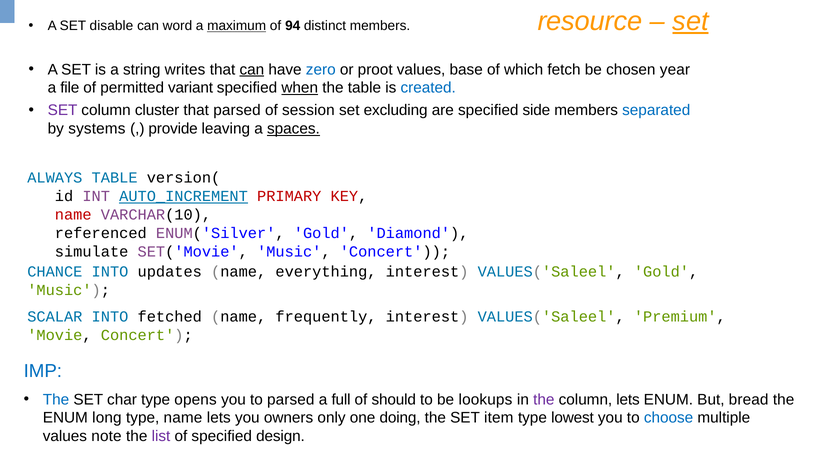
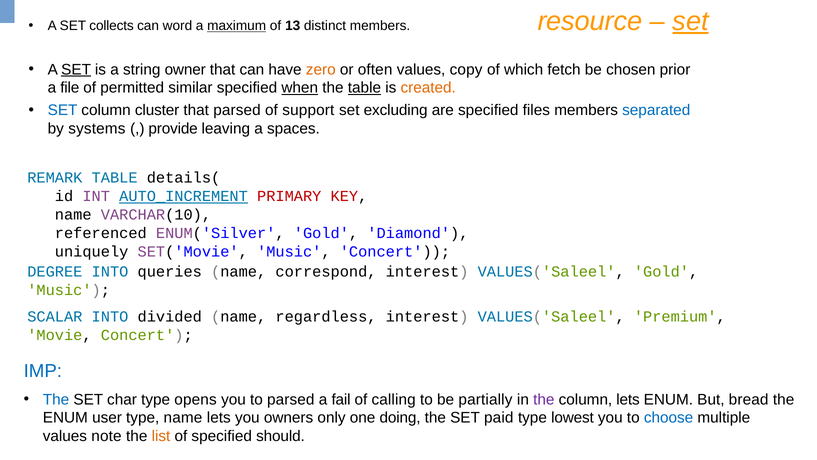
disable: disable -> collects
94: 94 -> 13
SET at (76, 69) underline: none -> present
writes: writes -> owner
can at (252, 69) underline: present -> none
zero colour: blue -> orange
proot: proot -> often
base: base -> copy
year: year -> prior
variant: variant -> similar
table at (364, 88) underline: none -> present
created colour: blue -> orange
SET at (63, 110) colour: purple -> blue
session: session -> support
side: side -> files
spaces underline: present -> none
ALWAYS: ALWAYS -> REMARK
version(: version( -> details(
name at (73, 215) colour: red -> black
simulate: simulate -> uniquely
CHANCE: CHANCE -> DEGREE
updates: updates -> queries
everything: everything -> correspond
fetched: fetched -> divided
frequently: frequently -> regardless
full: full -> fail
should: should -> calling
lookups: lookups -> partially
long: long -> user
item: item -> paid
list colour: purple -> orange
design: design -> should
